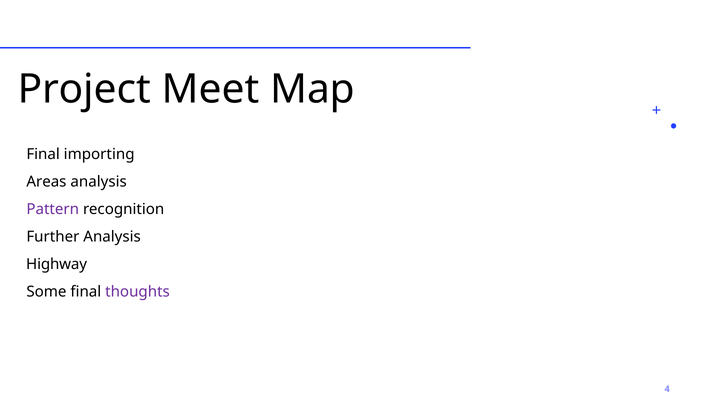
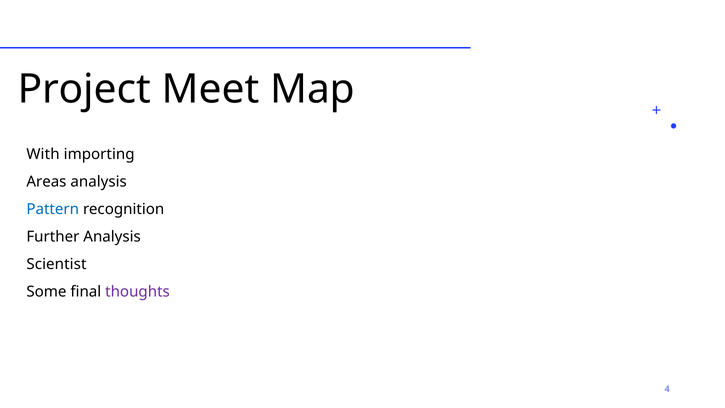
Final at (43, 154): Final -> With
Pattern colour: purple -> blue
Highway: Highway -> Scientist
